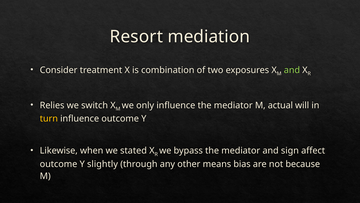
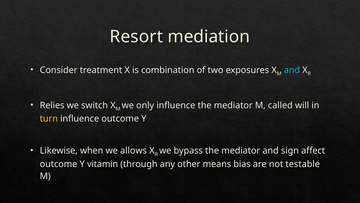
and at (292, 70) colour: light green -> light blue
actual: actual -> called
stated: stated -> allows
slightly: slightly -> vitamin
because: because -> testable
